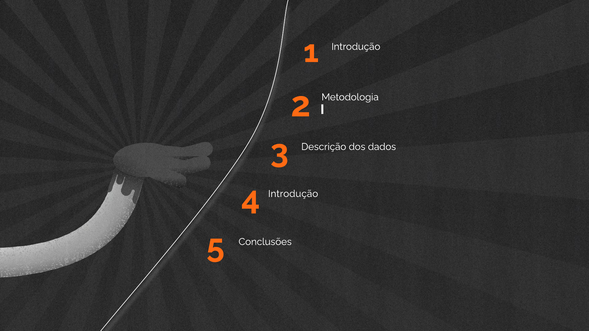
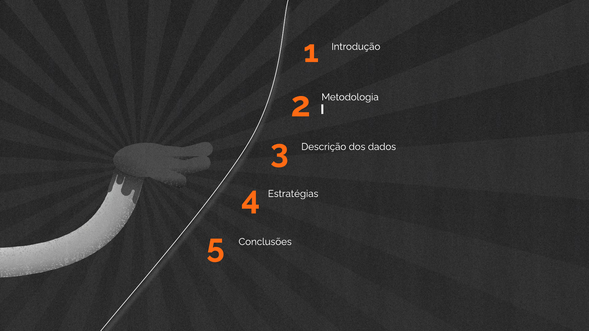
Introdução at (293, 194): Introdução -> Estratégias
